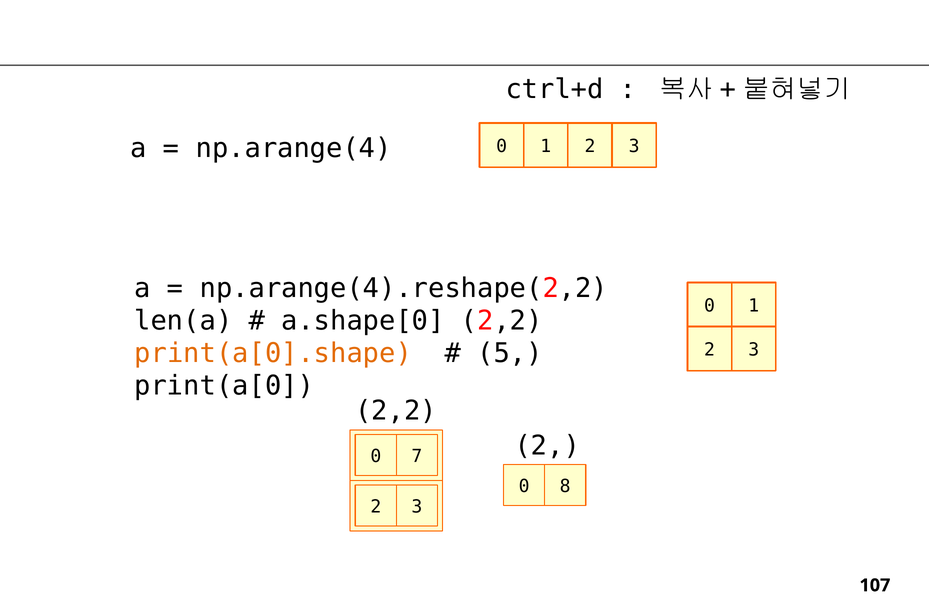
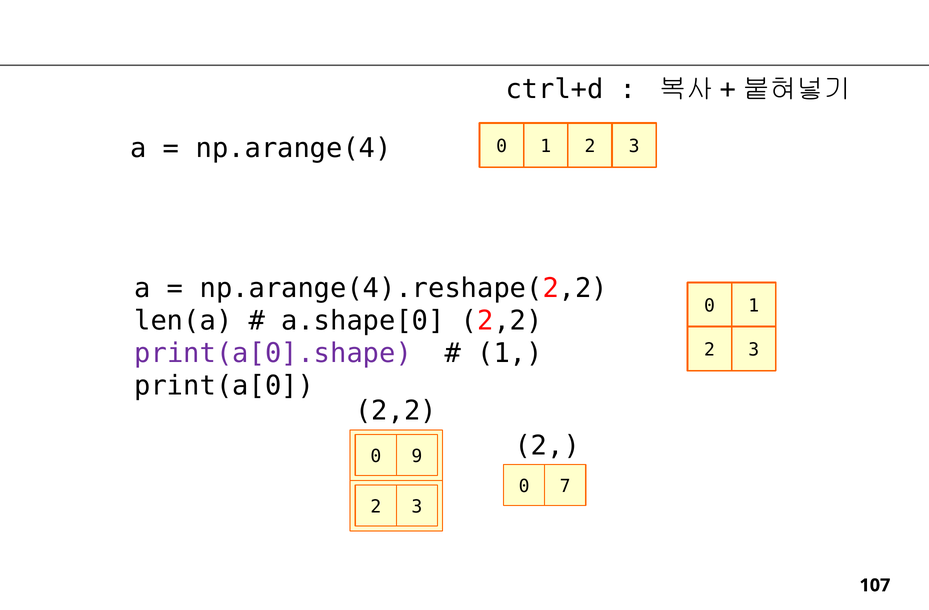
print(a[0].shape colour: orange -> purple
5 at (510, 354): 5 -> 1
7: 7 -> 9
8: 8 -> 7
